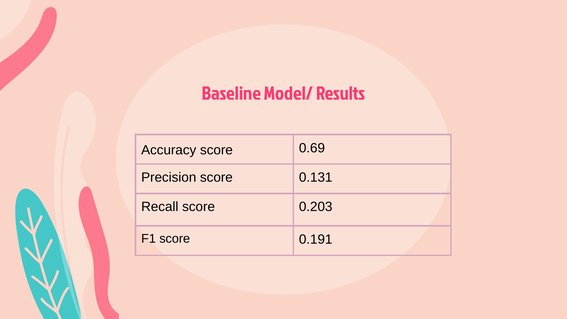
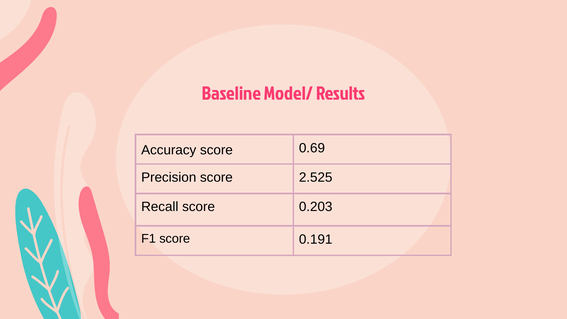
0.131: 0.131 -> 2.525
